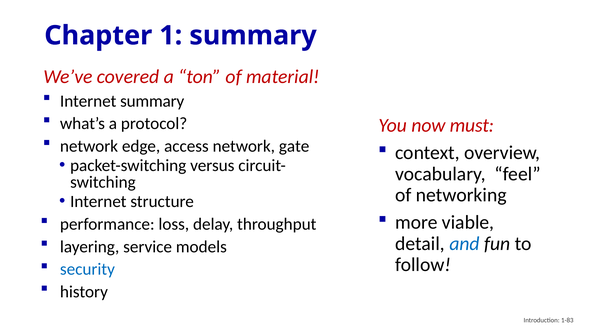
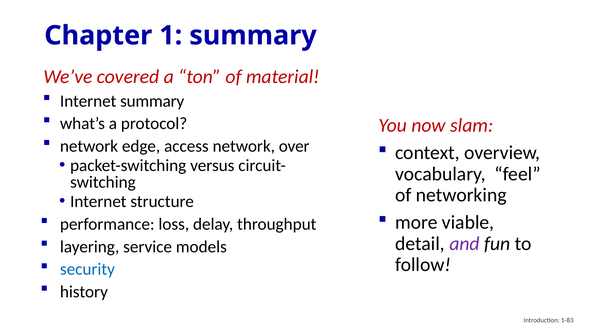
must: must -> slam
gate: gate -> over
and colour: blue -> purple
